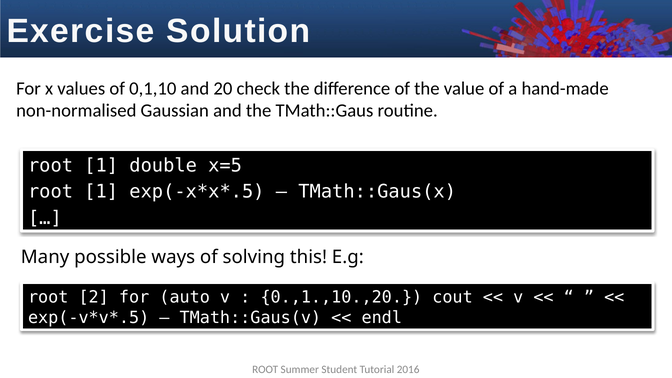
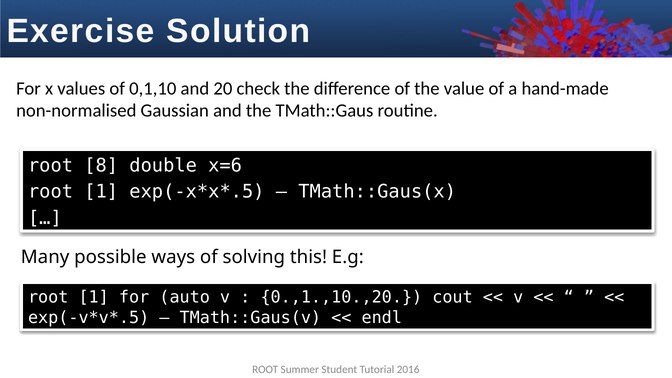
1 at (101, 166): 1 -> 8
x=5: x=5 -> x=6
2 at (94, 297): 2 -> 1
